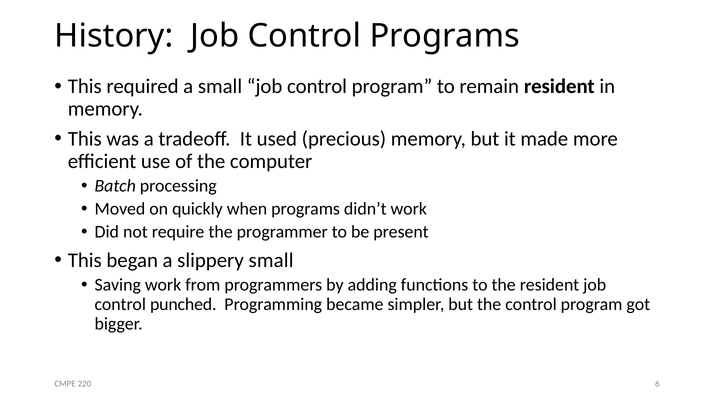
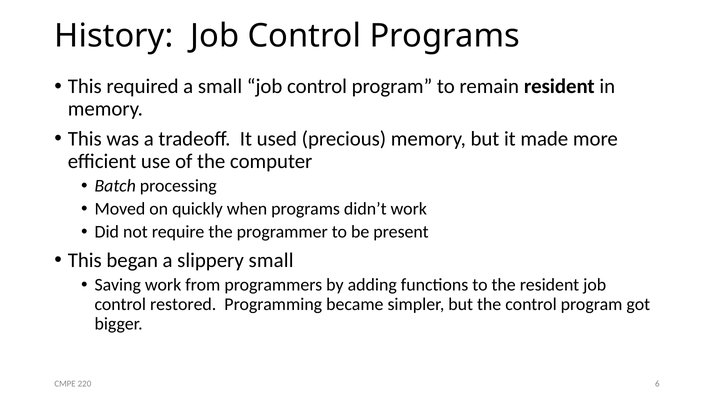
punched: punched -> restored
